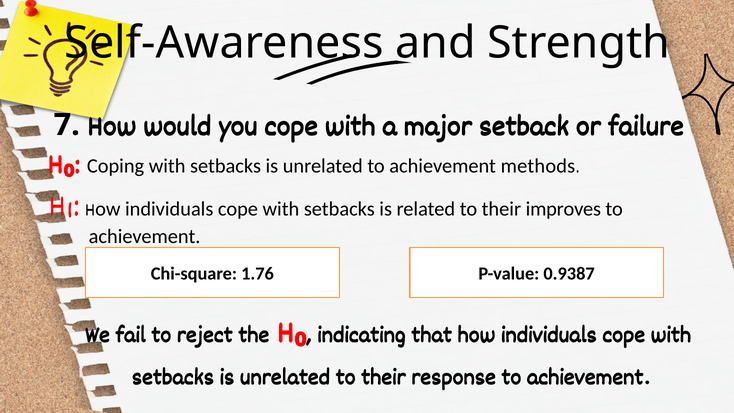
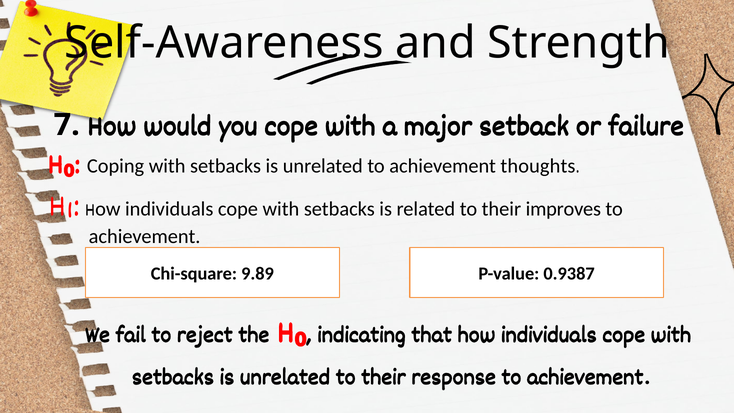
methods: methods -> thoughts
1.76: 1.76 -> 9.89
